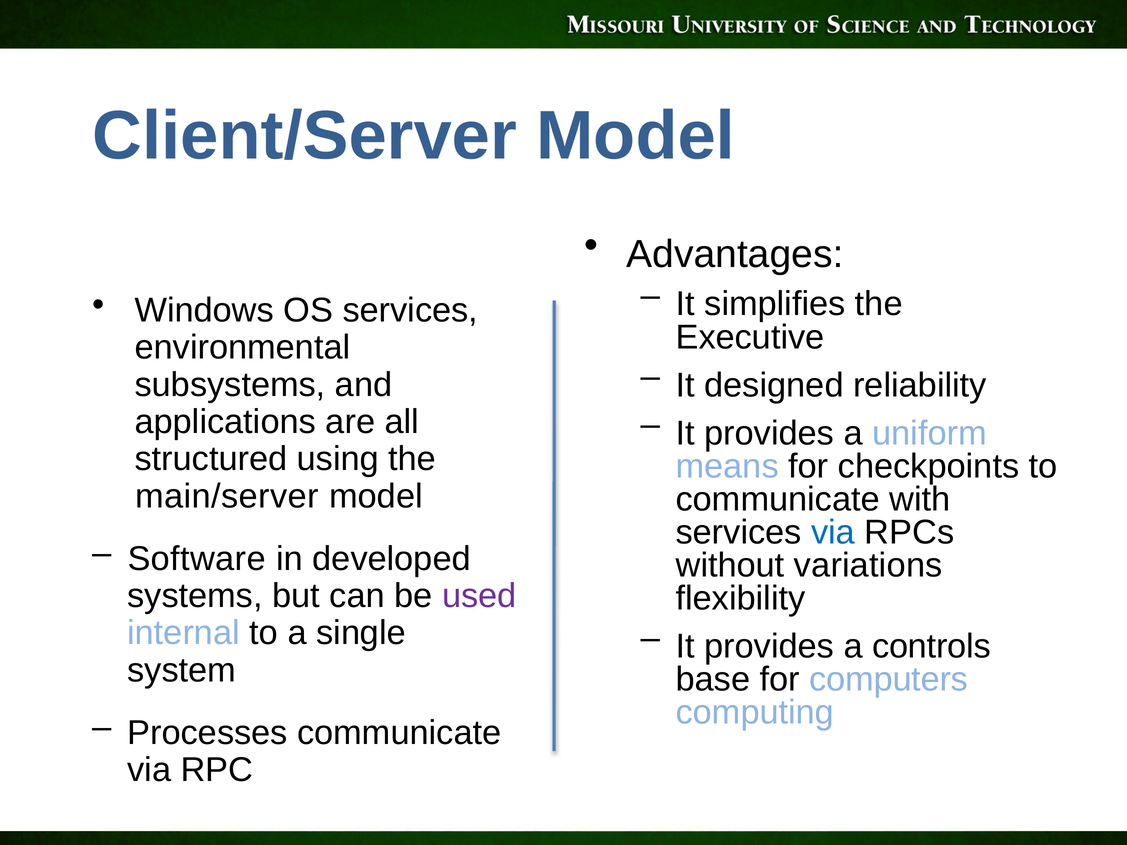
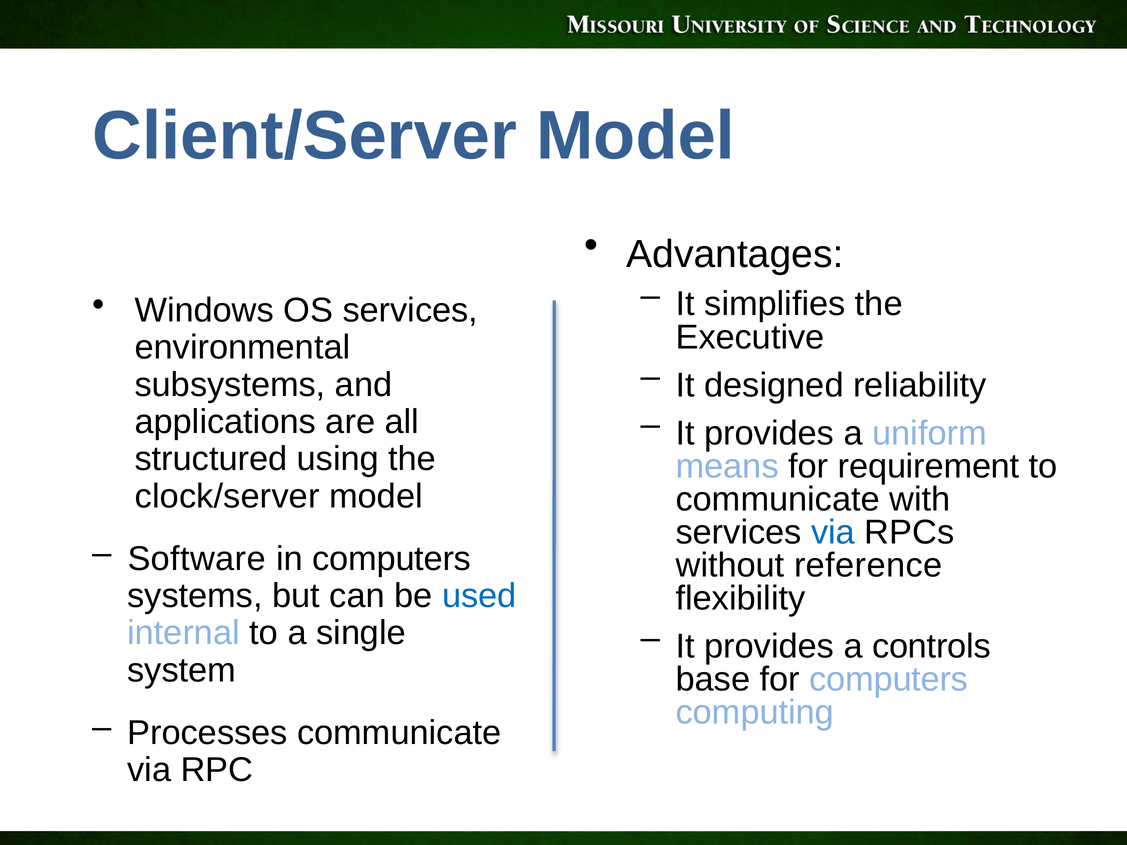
checkpoints: checkpoints -> requirement
main/server: main/server -> clock/server
in developed: developed -> computers
variations: variations -> reference
used colour: purple -> blue
